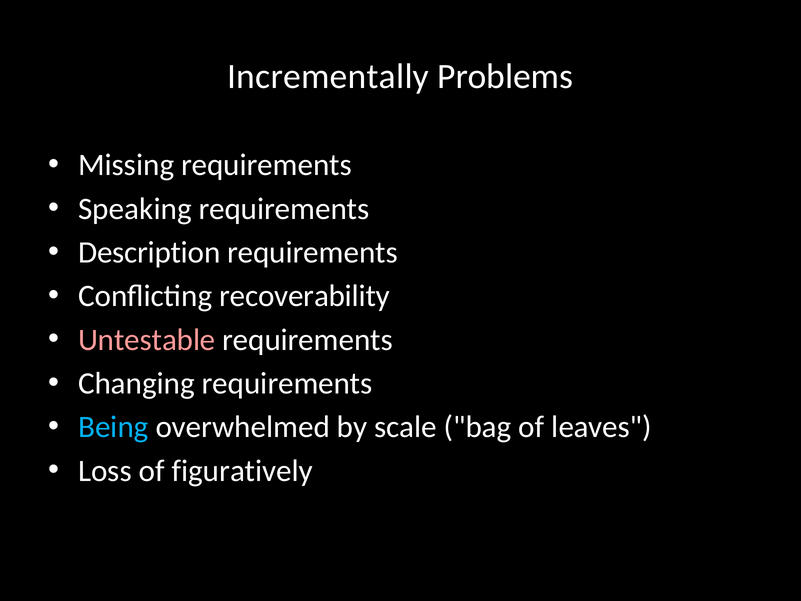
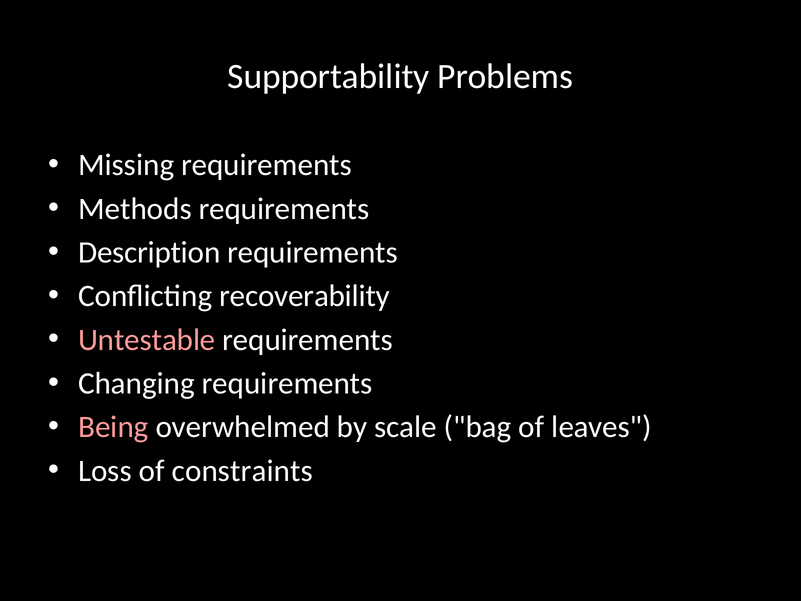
Incrementally: Incrementally -> Supportability
Speaking: Speaking -> Methods
Being colour: light blue -> pink
figuratively: figuratively -> constraints
